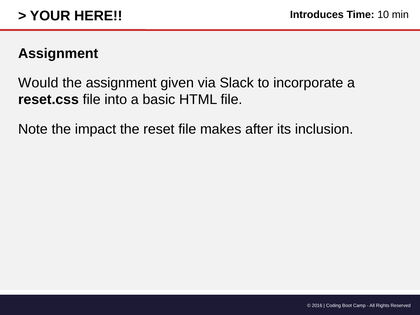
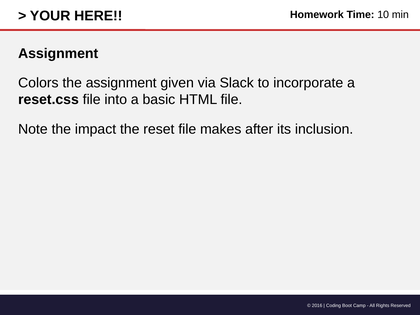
Introduces: Introduces -> Homework
Would: Would -> Colors
